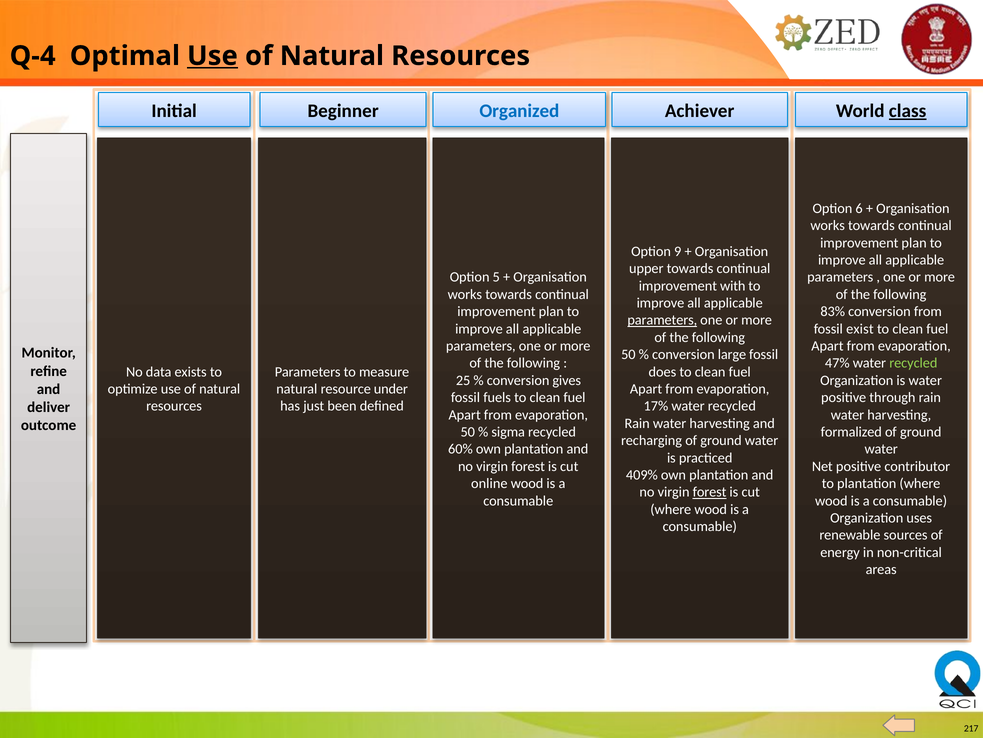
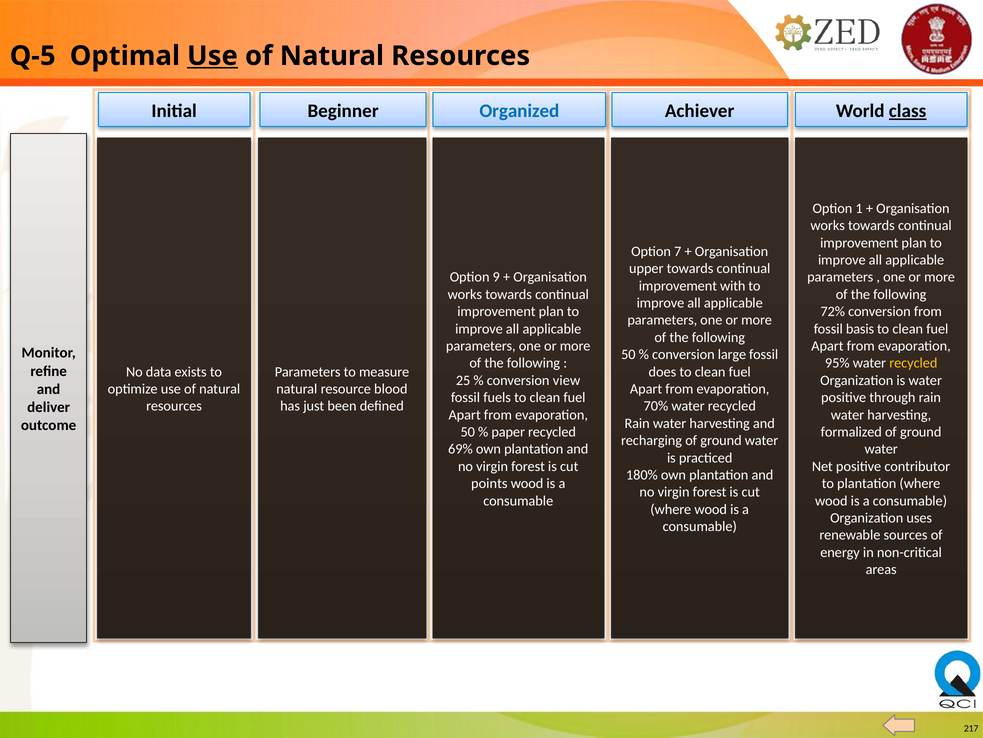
Q-4: Q-4 -> Q-5
6: 6 -> 1
9: 9 -> 7
5: 5 -> 9
83%: 83% -> 72%
parameters at (662, 320) underline: present -> none
exist: exist -> basis
47%: 47% -> 95%
recycled at (913, 363) colour: light green -> yellow
gives: gives -> view
under: under -> blood
17%: 17% -> 70%
sigma: sigma -> paper
60%: 60% -> 69%
409%: 409% -> 180%
online: online -> points
forest at (710, 492) underline: present -> none
